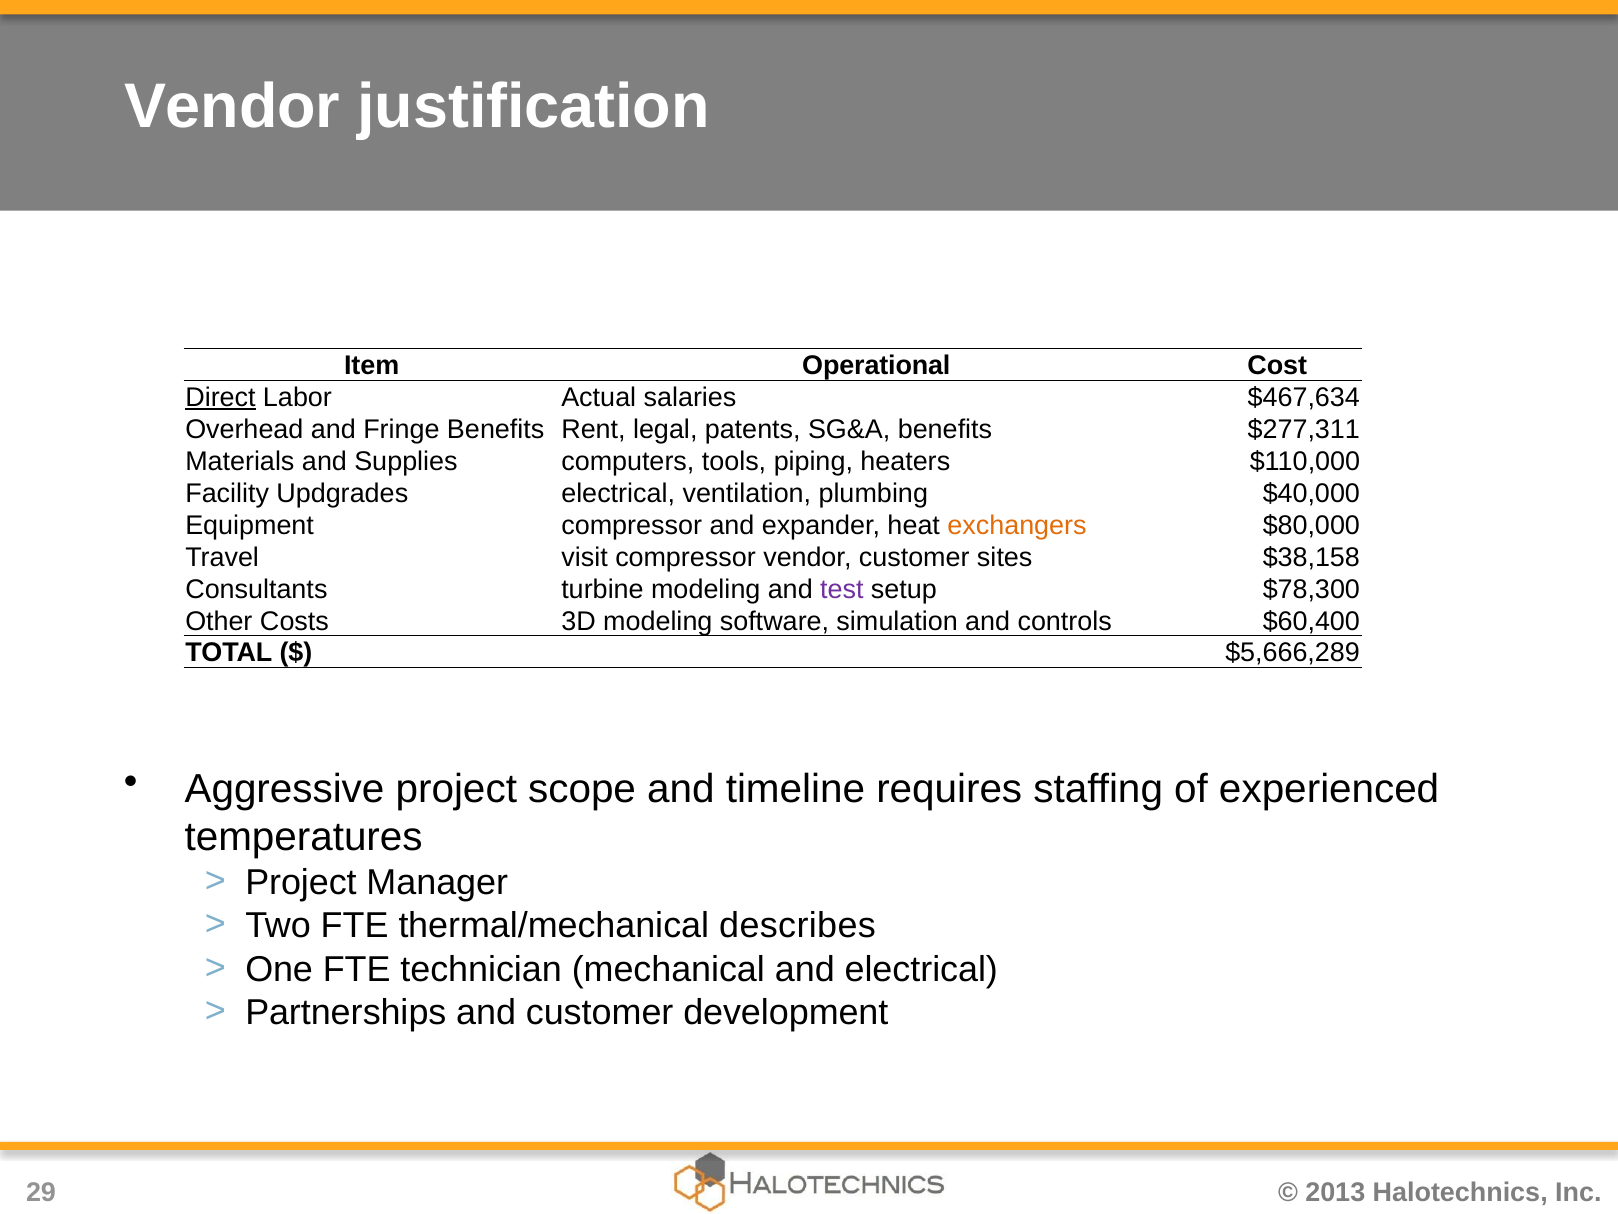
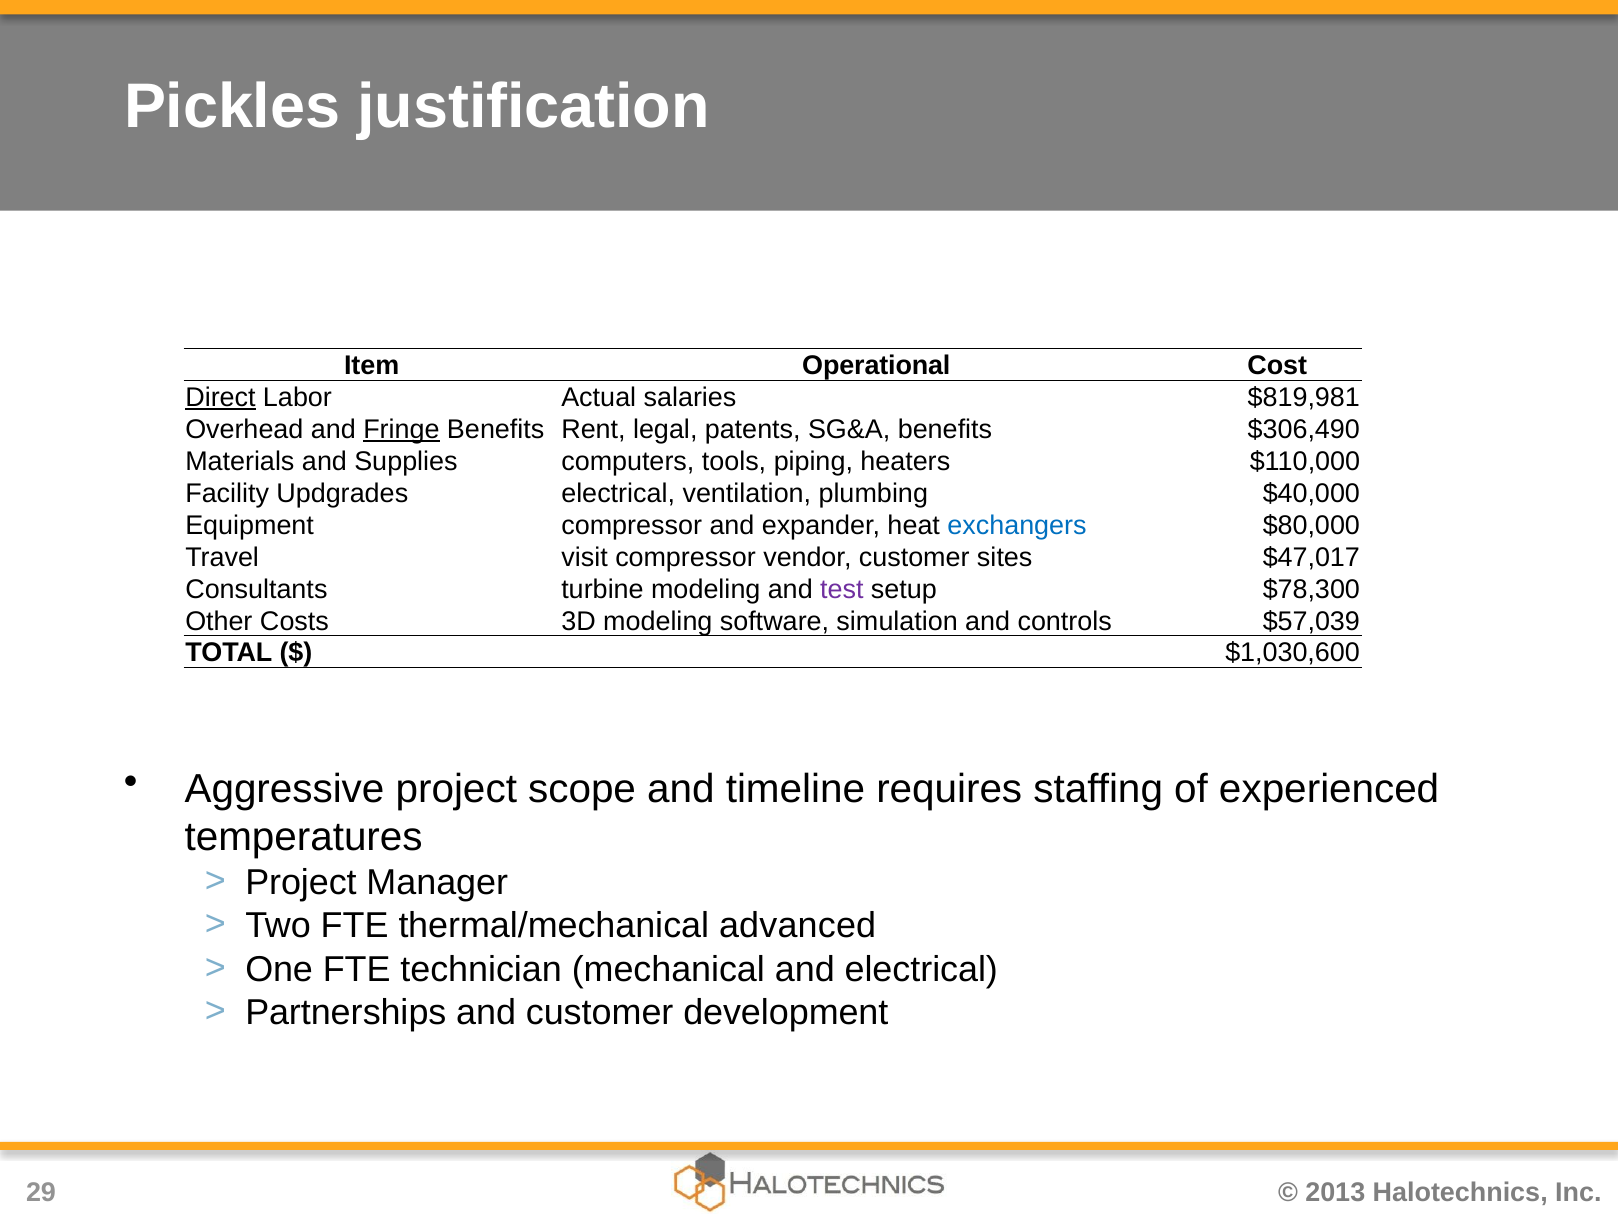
Vendor at (232, 107): Vendor -> Pickles
$467,634: $467,634 -> $819,981
Fringe underline: none -> present
$277,311: $277,311 -> $306,490
exchangers colour: orange -> blue
$38,158: $38,158 -> $47,017
$60,400: $60,400 -> $57,039
$5,666,289: $5,666,289 -> $1,030,600
describes: describes -> advanced
